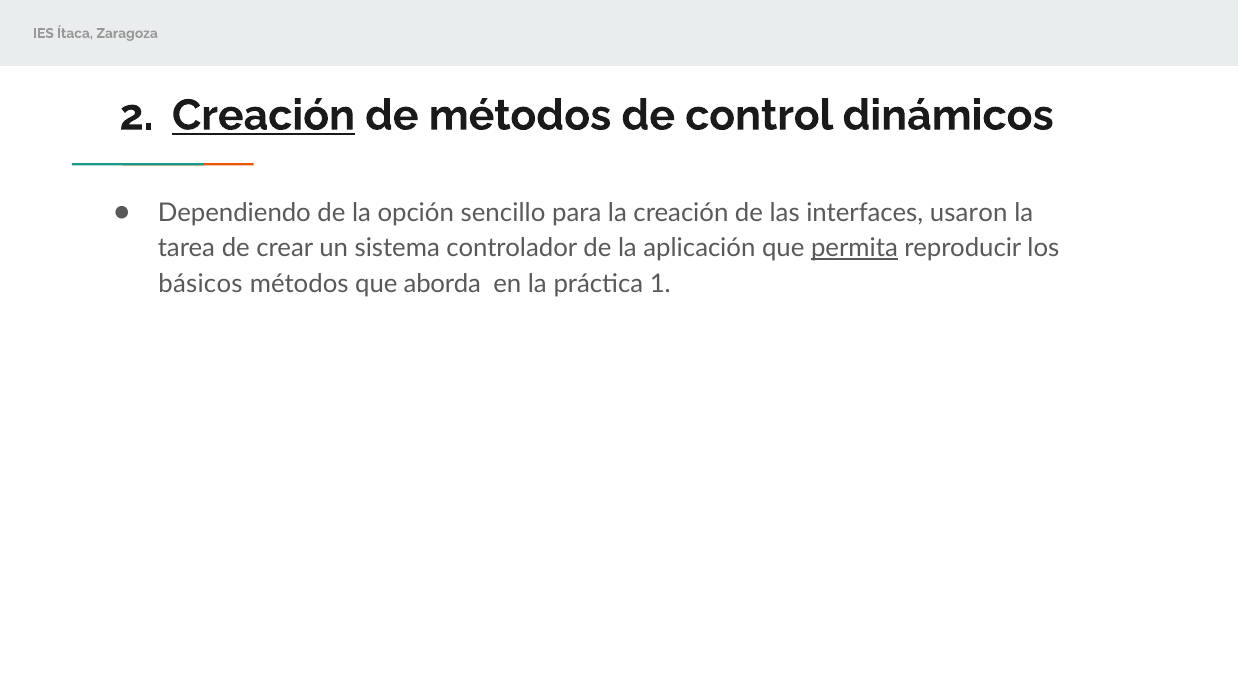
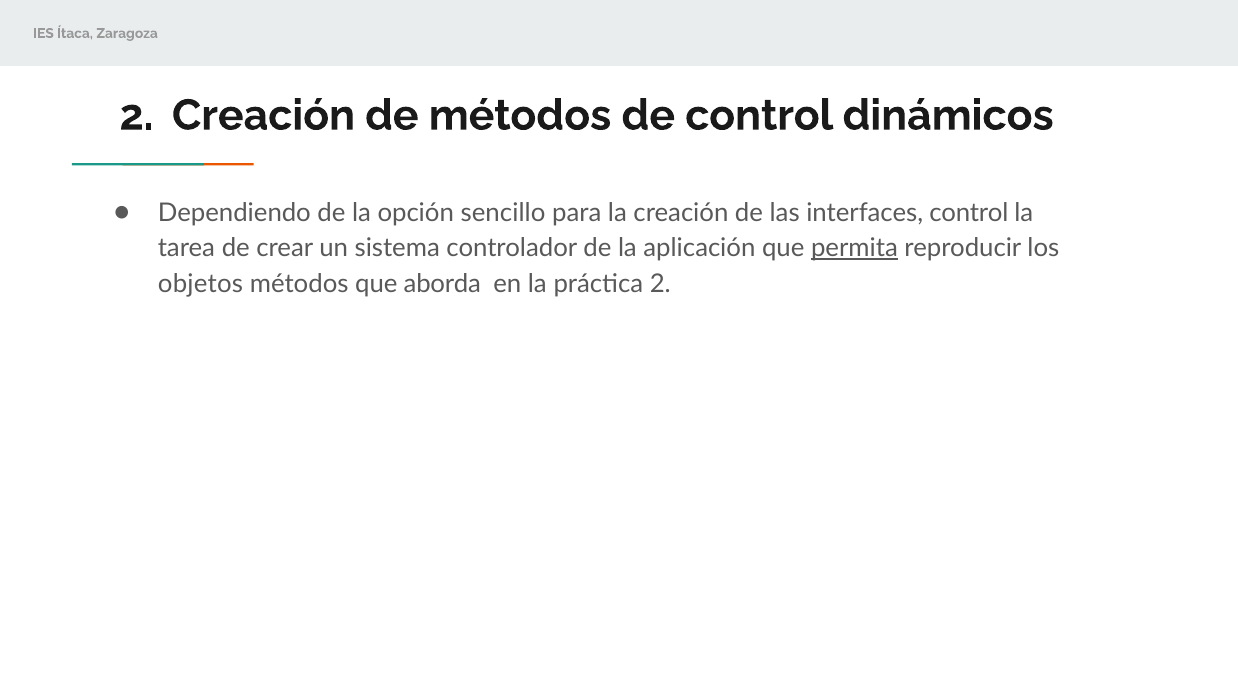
Creación at (263, 115) underline: present -> none
interfaces usaron: usaron -> control
básicos: básicos -> objetos
práctica 1: 1 -> 2
